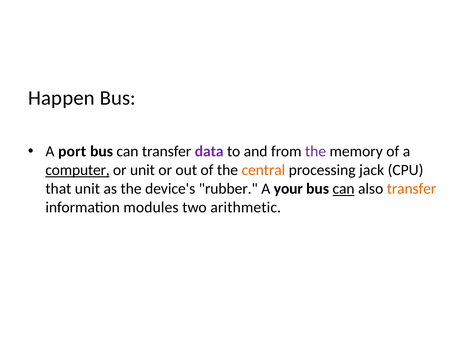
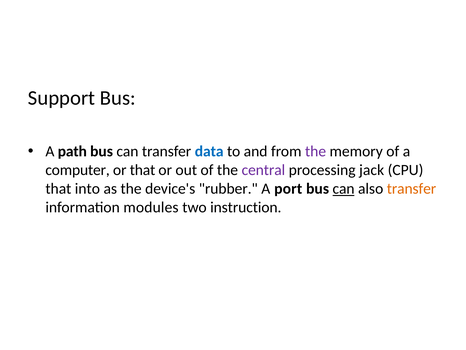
Happen: Happen -> Support
port: port -> path
data colour: purple -> blue
computer underline: present -> none
or unit: unit -> that
central colour: orange -> purple
that unit: unit -> into
your: your -> port
arithmetic: arithmetic -> instruction
